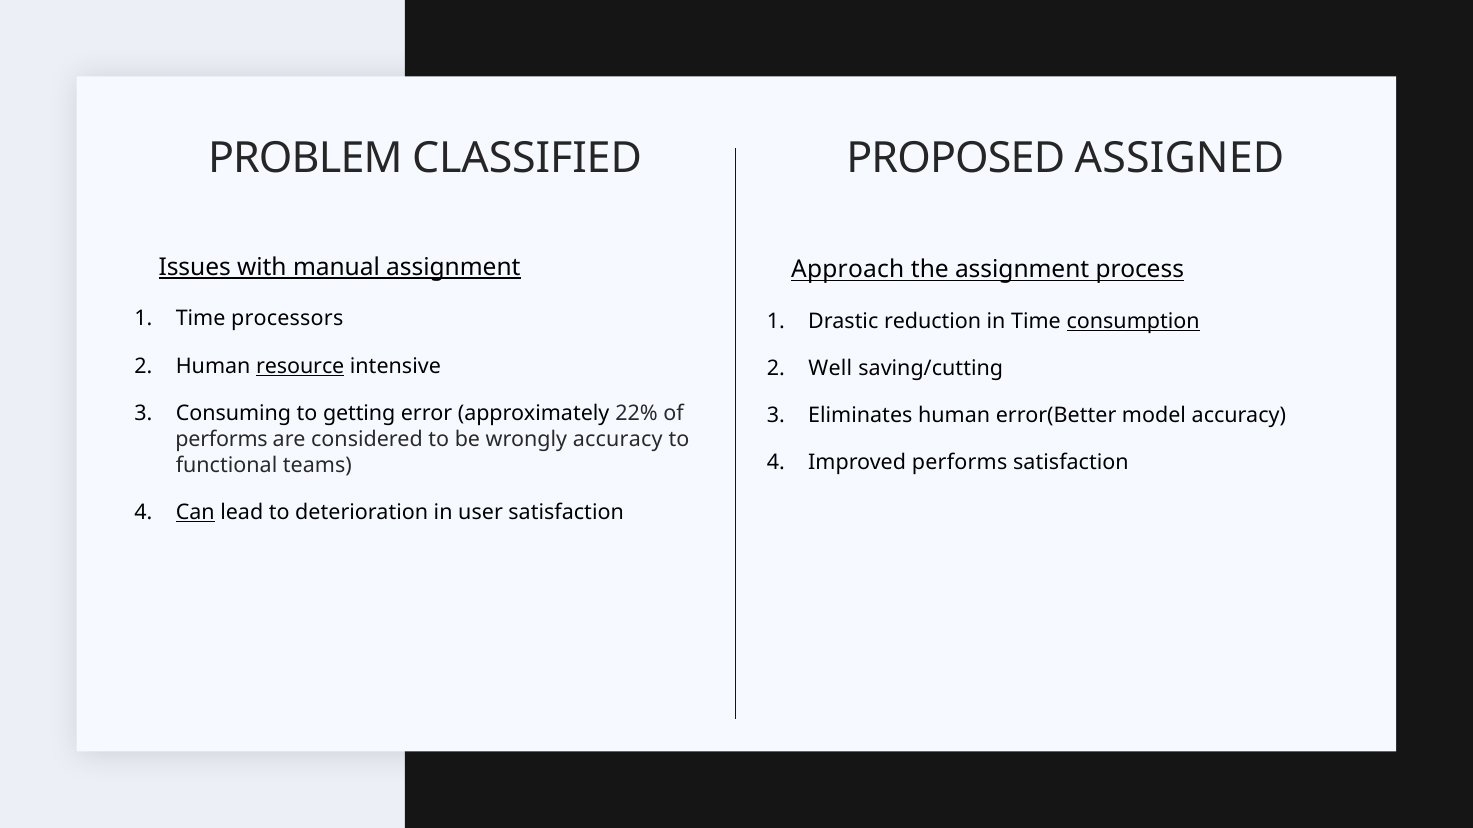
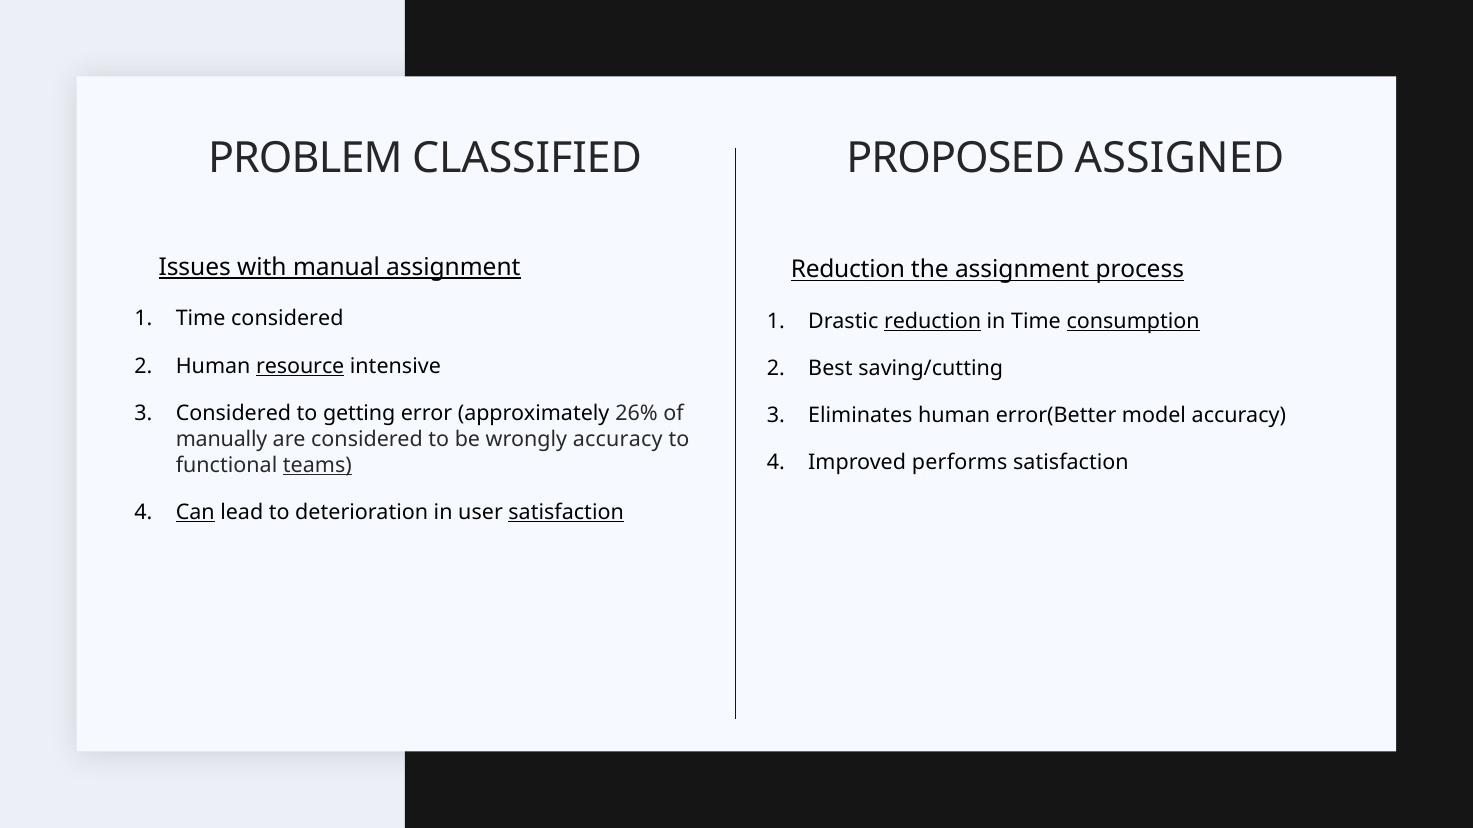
Approach at (848, 269): Approach -> Reduction
Time processors: processors -> considered
reduction at (933, 321) underline: none -> present
Well: Well -> Best
Consuming at (233, 414): Consuming -> Considered
22%: 22% -> 26%
performs at (222, 440): performs -> manually
teams underline: none -> present
satisfaction at (566, 513) underline: none -> present
